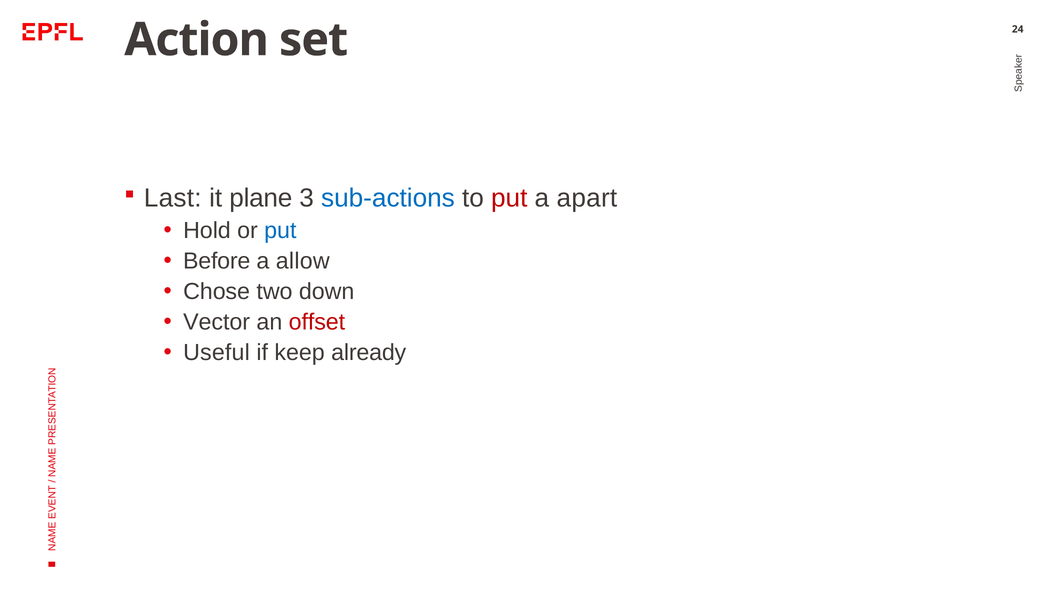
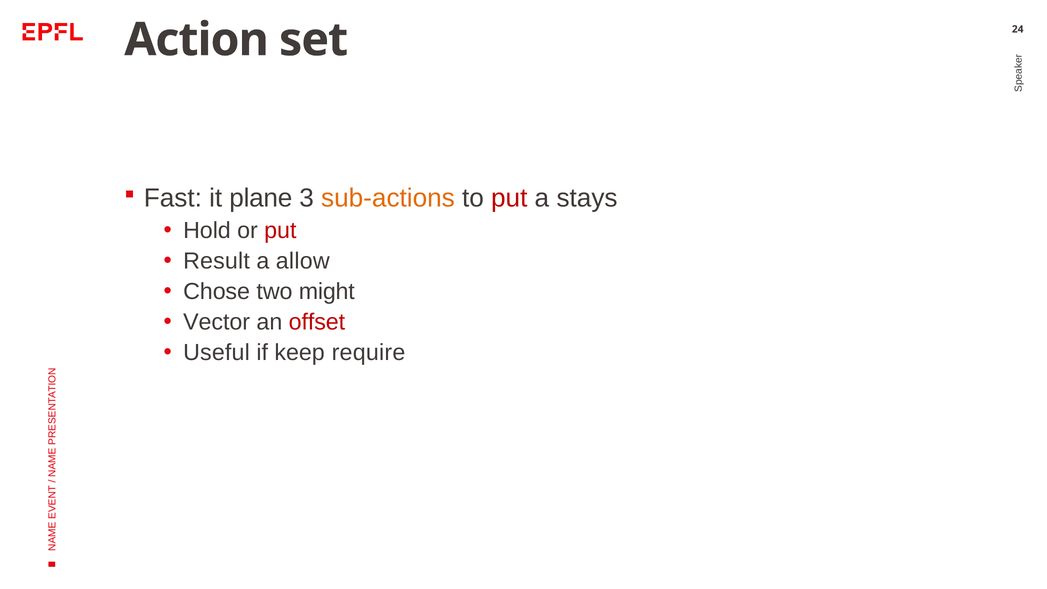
Last: Last -> Fast
sub-actions colour: blue -> orange
apart: apart -> stays
put at (280, 230) colour: blue -> red
Before: Before -> Result
down: down -> might
already: already -> require
